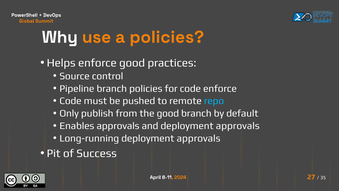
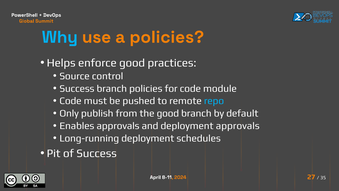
Why colour: white -> light blue
Pipeline at (77, 88): Pipeline -> Success
code enforce: enforce -> module
Long-running deployment approvals: approvals -> schedules
